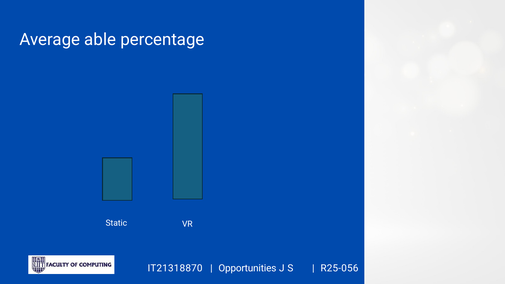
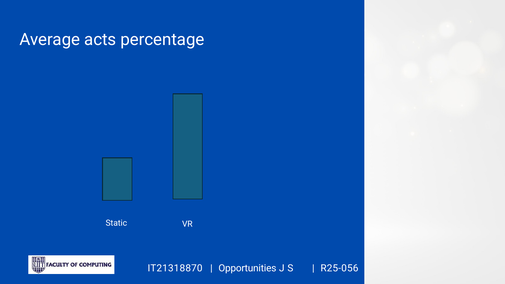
able: able -> acts
